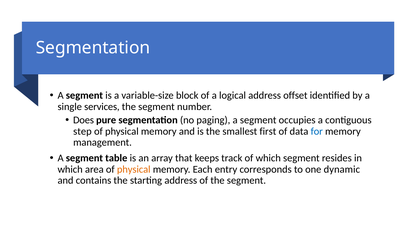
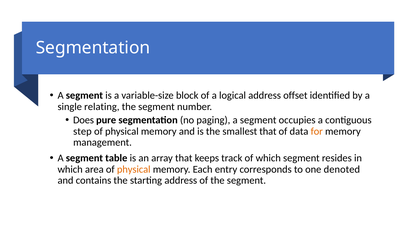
services: services -> relating
smallest first: first -> that
for colour: blue -> orange
dynamic: dynamic -> denoted
